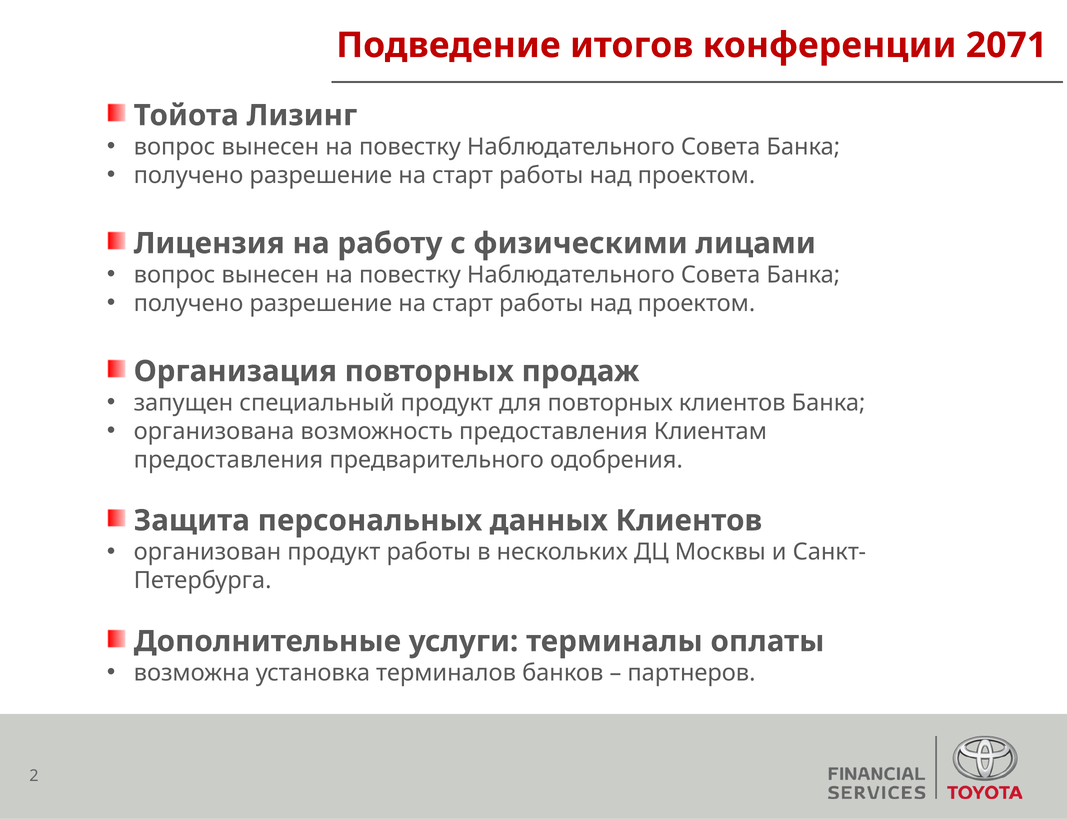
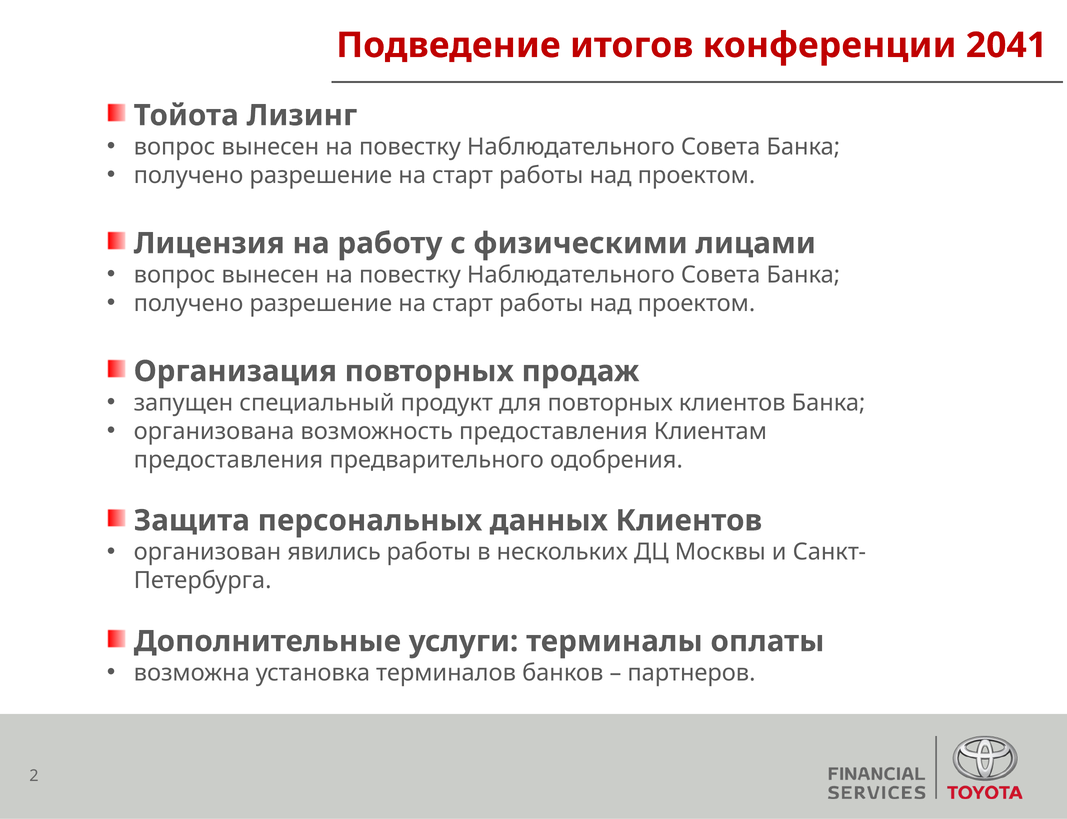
2071: 2071 -> 2041
организован продукт: продукт -> явились
